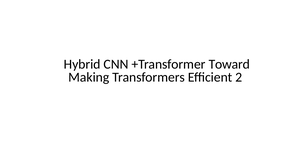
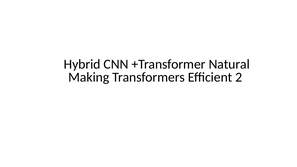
Toward: Toward -> Natural
